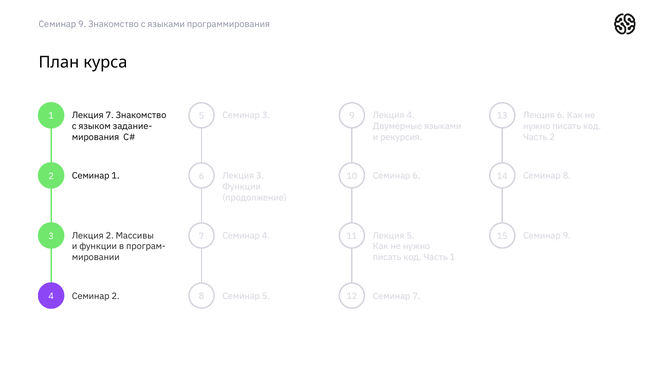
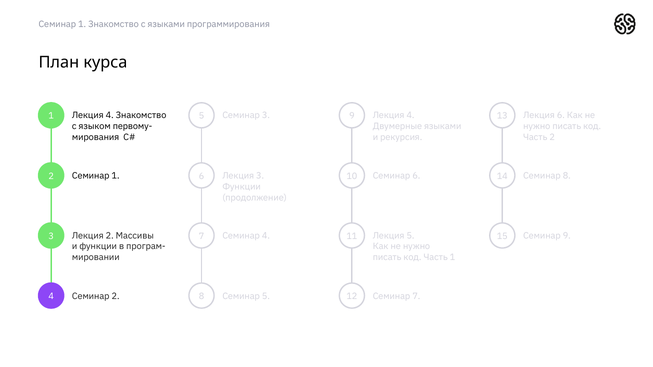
9 at (82, 24): 9 -> 1
7 at (110, 115): 7 -> 4
задание-: задание- -> первому-
